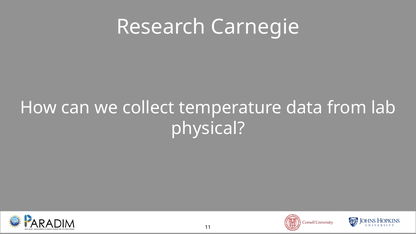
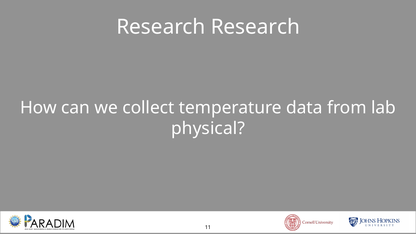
Research Carnegie: Carnegie -> Research
